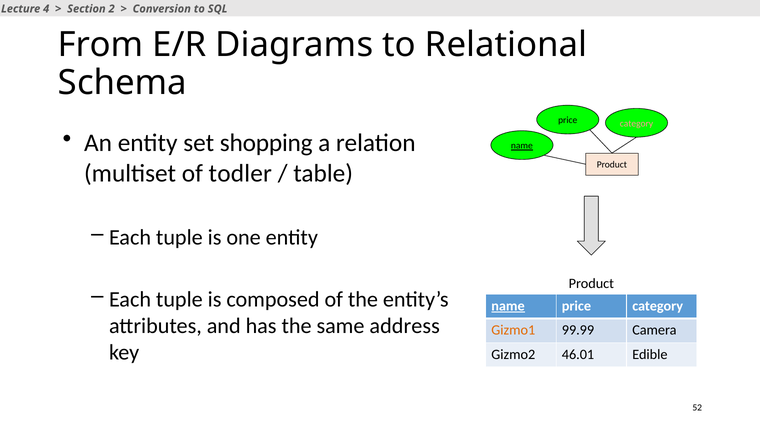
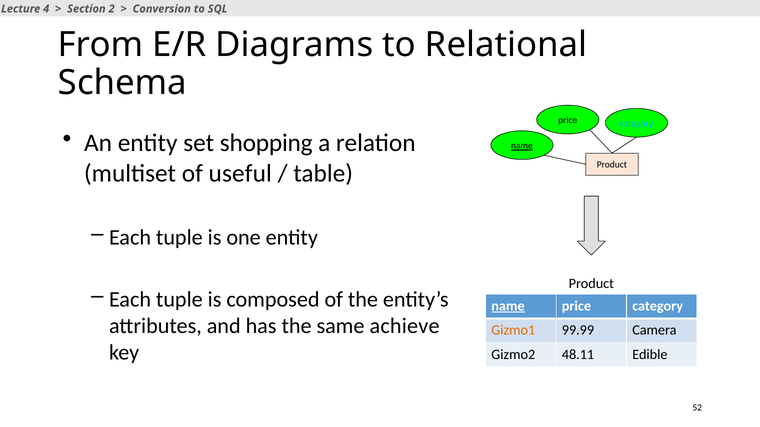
category at (636, 124) colour: pink -> light blue
todler: todler -> useful
address: address -> achieve
46.01: 46.01 -> 48.11
